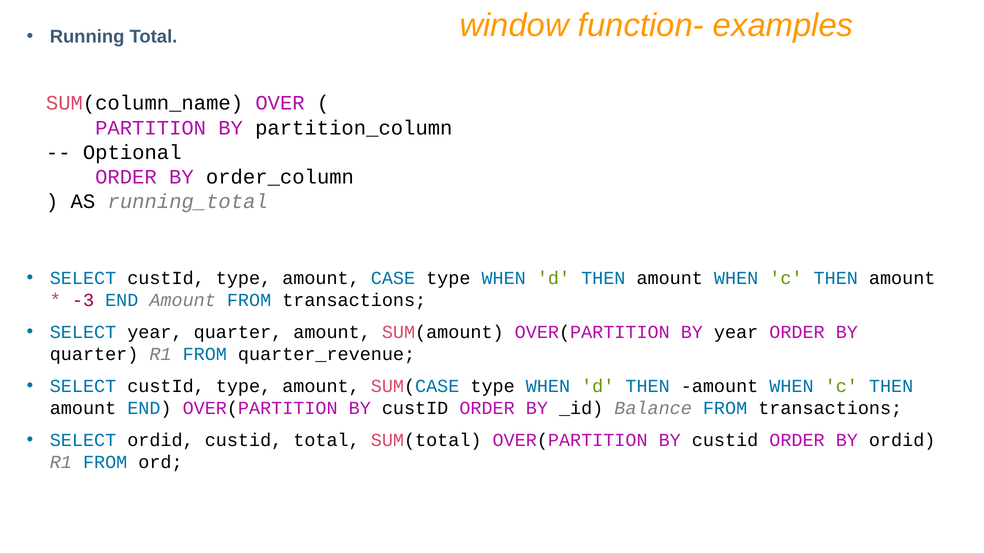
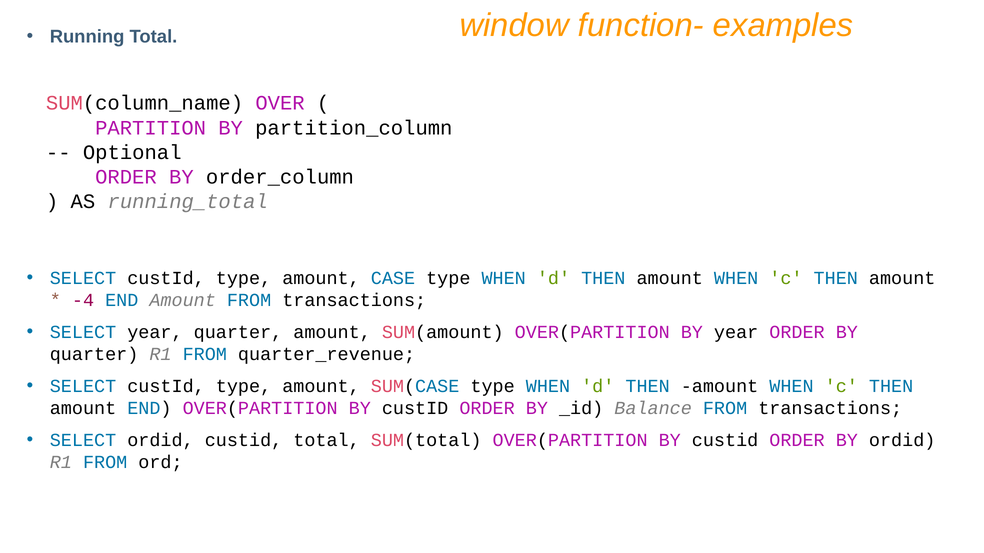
-3: -3 -> -4
